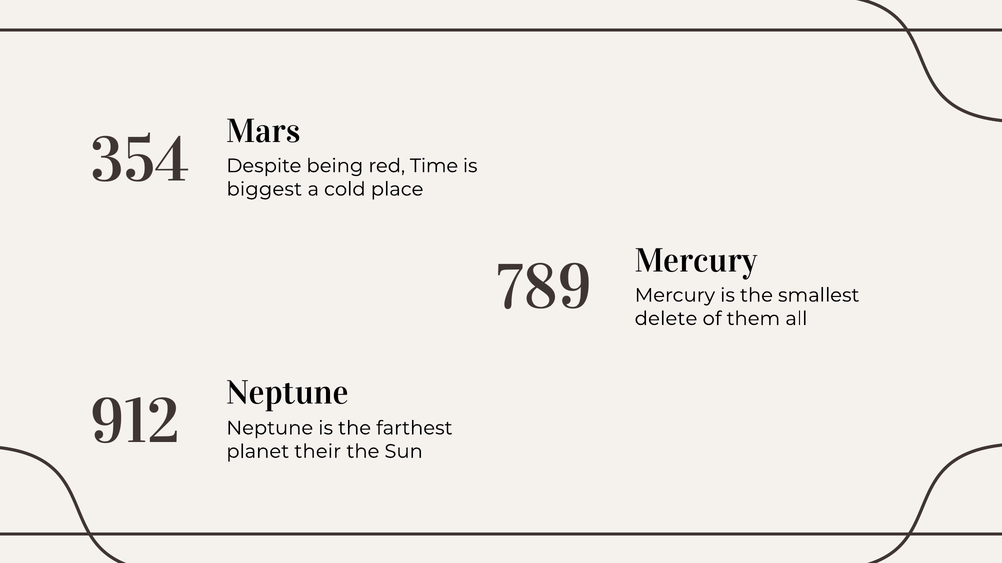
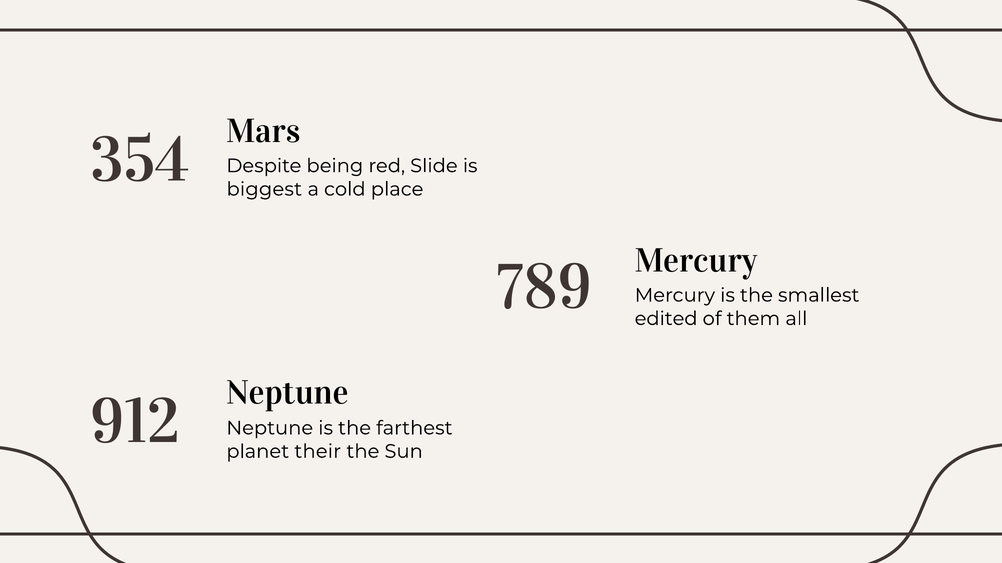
Time: Time -> Slide
delete: delete -> edited
